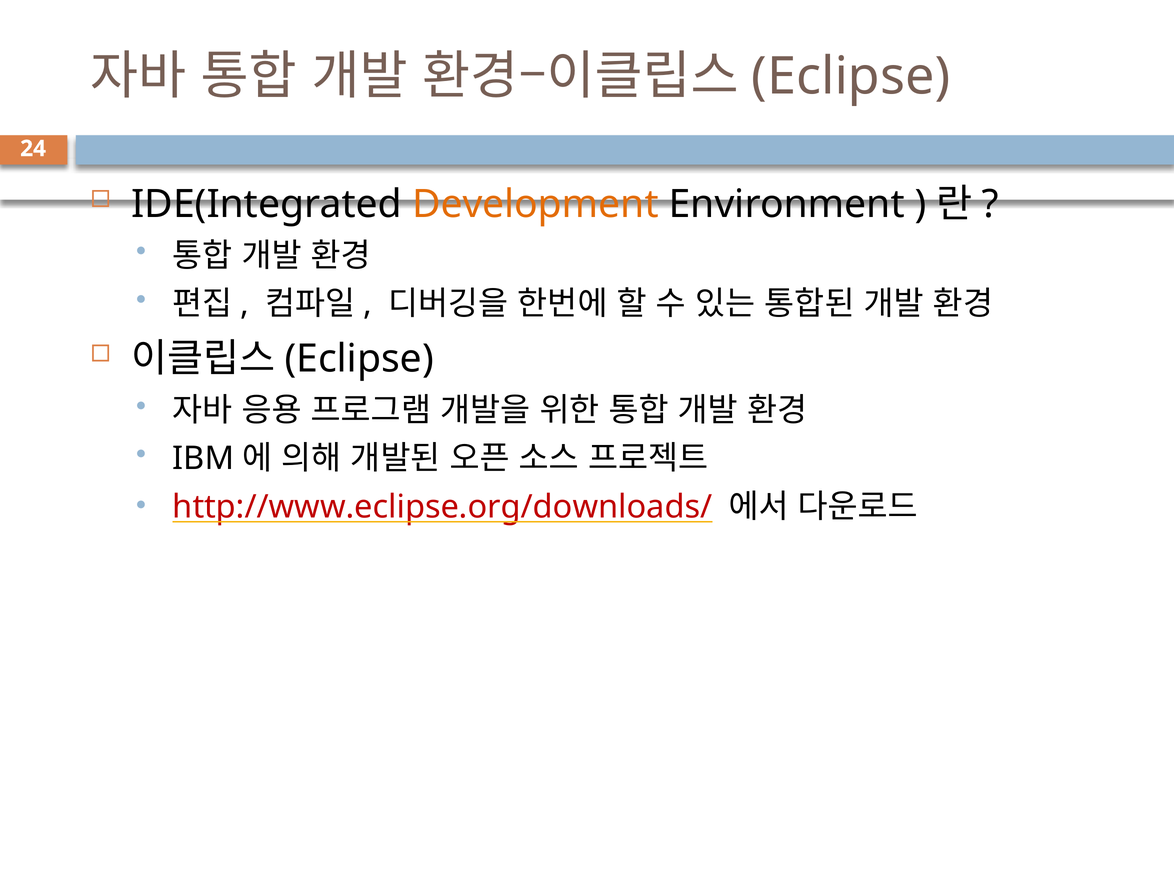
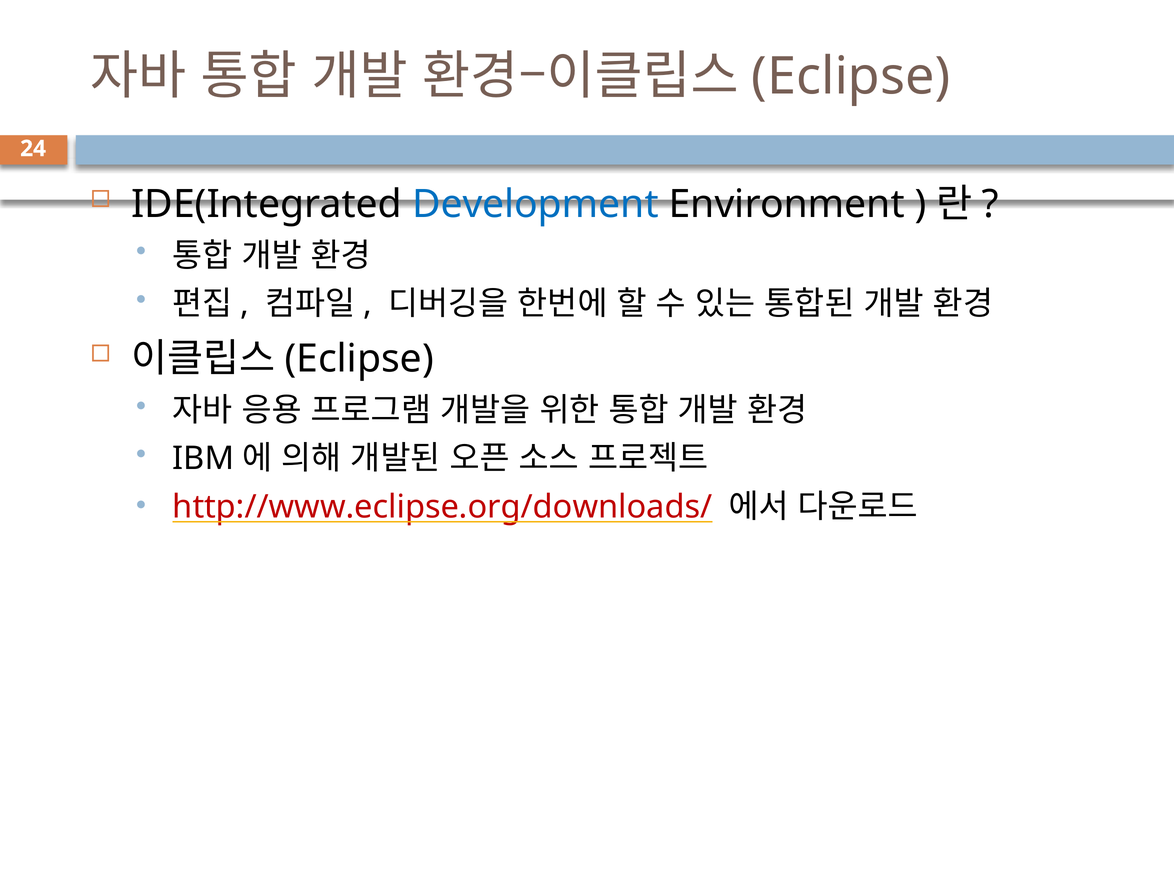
Development colour: orange -> blue
